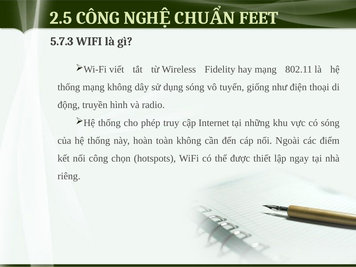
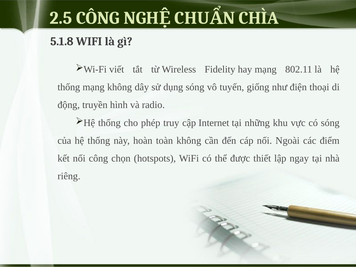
FEET: FEET -> CHÌA
5.7.3: 5.7.3 -> 5.1.8
